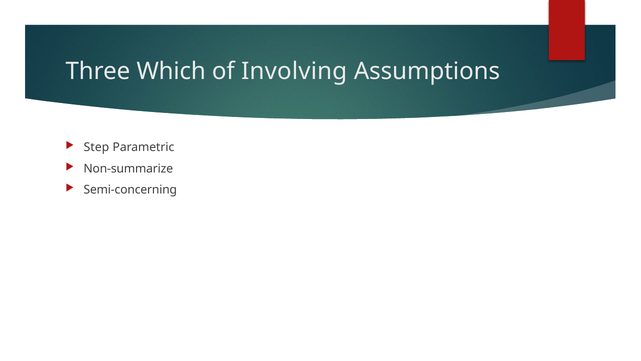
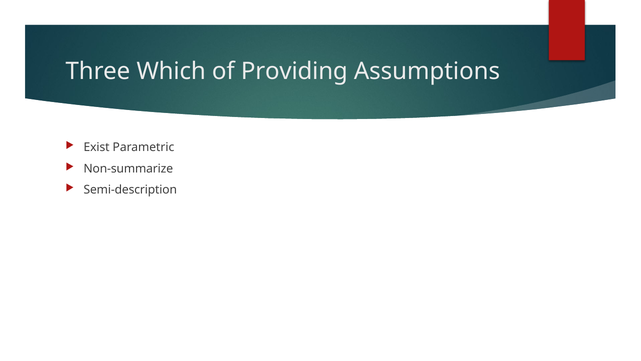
Involving: Involving -> Providing
Step: Step -> Exist
Semi-concerning: Semi-concerning -> Semi-description
